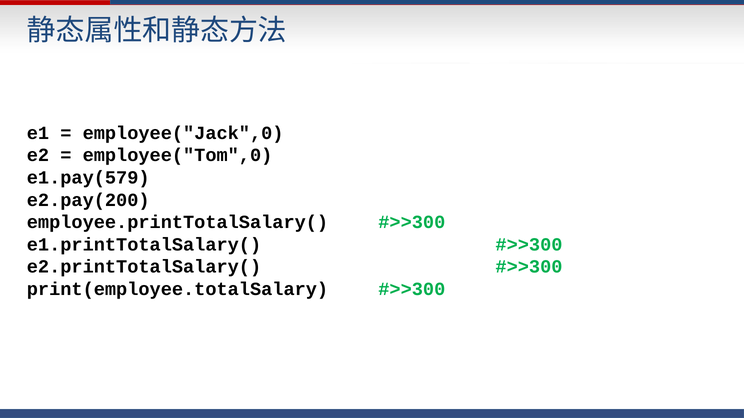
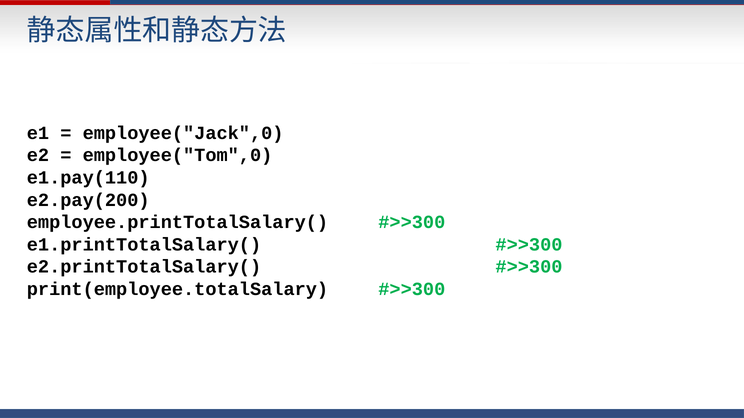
e1.pay(579: e1.pay(579 -> e1.pay(110
